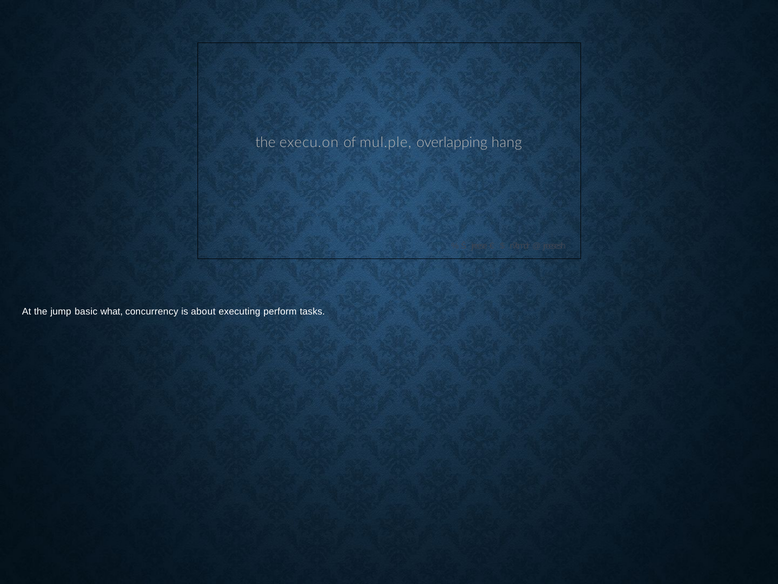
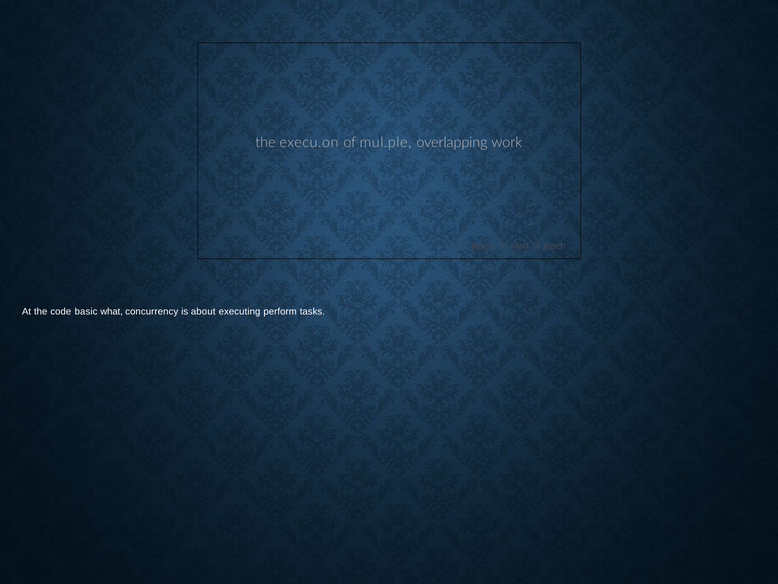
hang: hang -> work
jump: jump -> code
